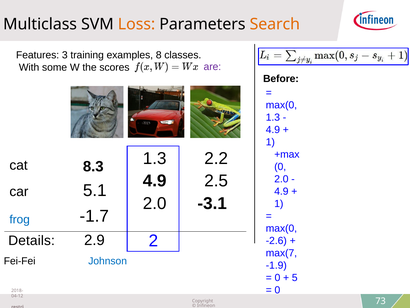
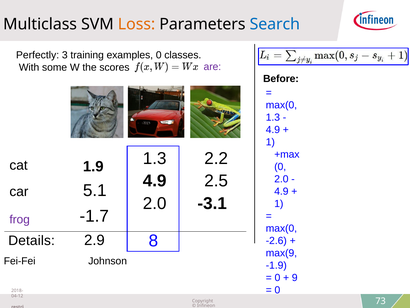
Search colour: orange -> blue
Features: Features -> Perfectly
examples 8: 8 -> 0
8.3: 8.3 -> 1.9
frog colour: blue -> purple
2: 2 -> 8
max(7: max(7 -> max(9
Johnson colour: blue -> black
5: 5 -> 9
